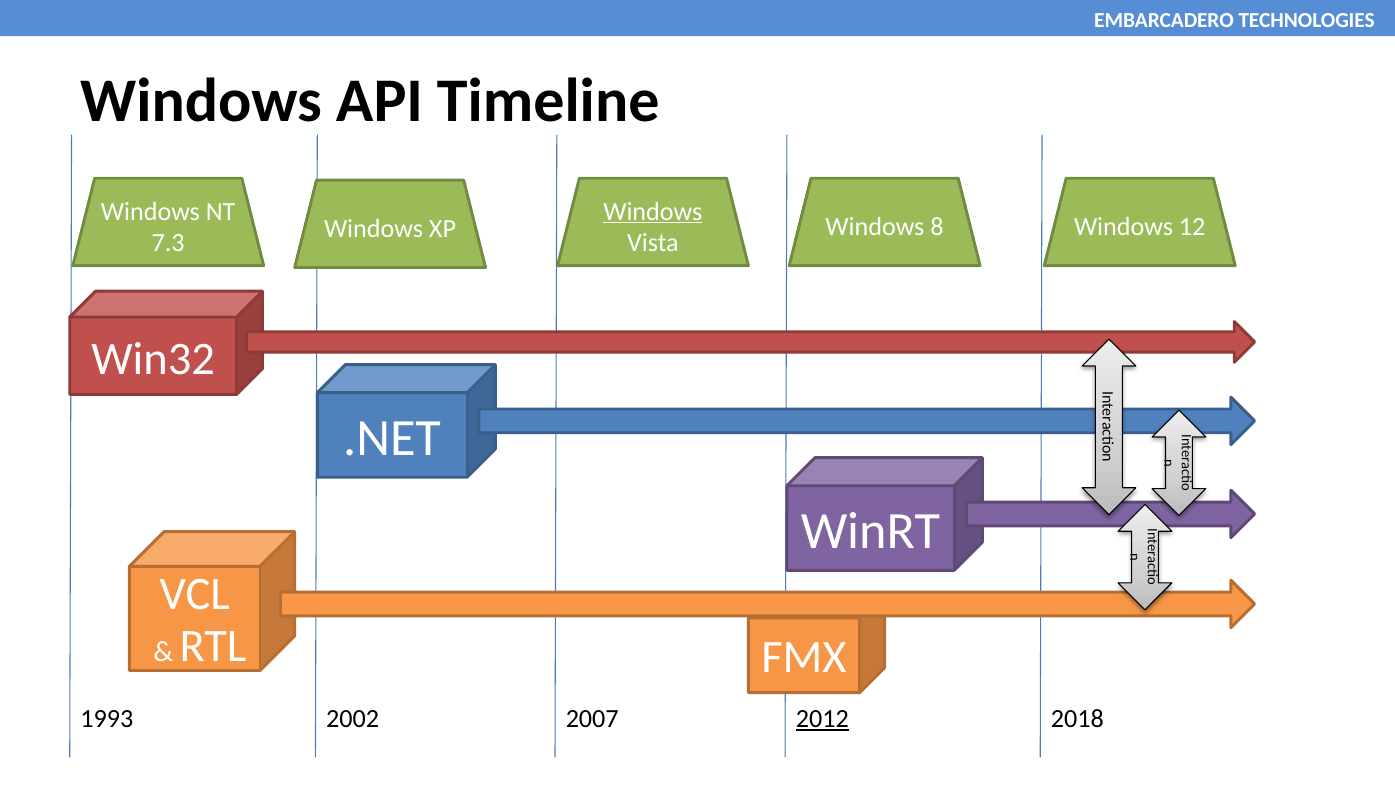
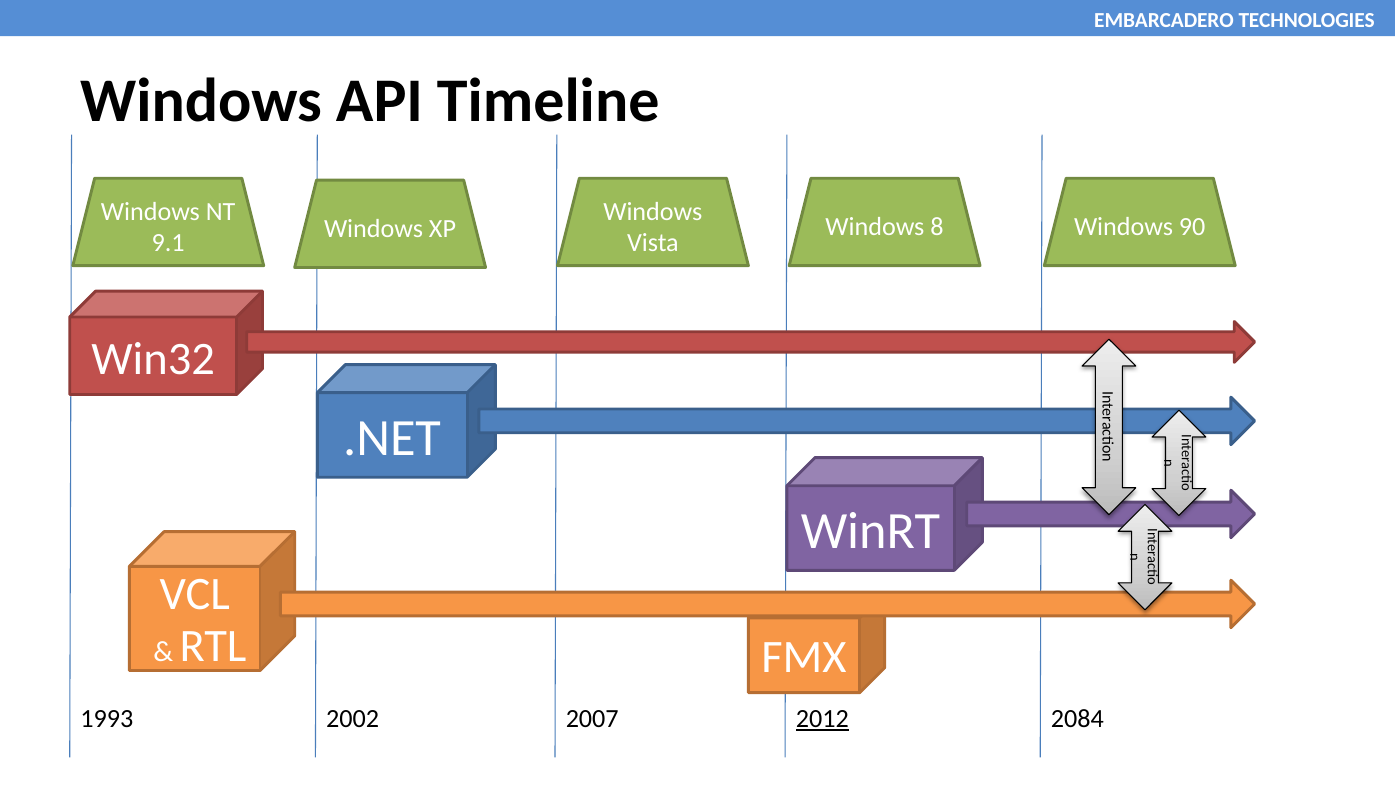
Windows at (653, 211) underline: present -> none
12: 12 -> 90
7.3: 7.3 -> 9.1
2018: 2018 -> 2084
